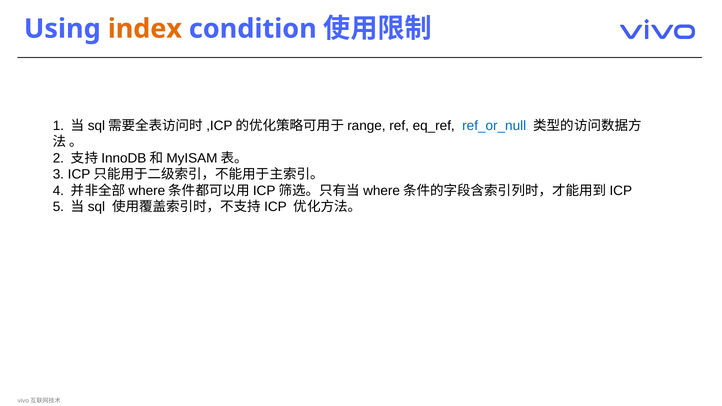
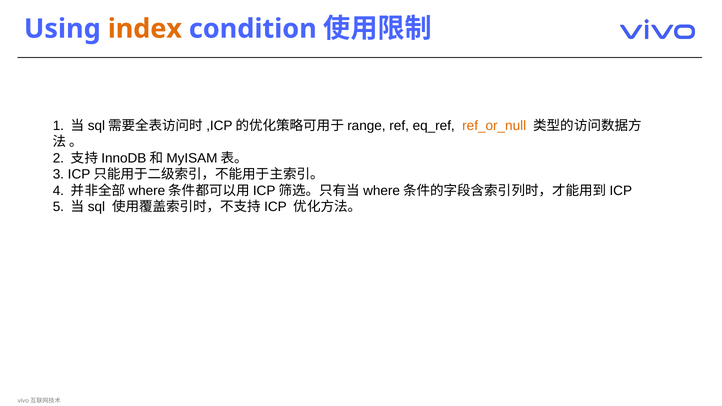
ref_or_null colour: blue -> orange
